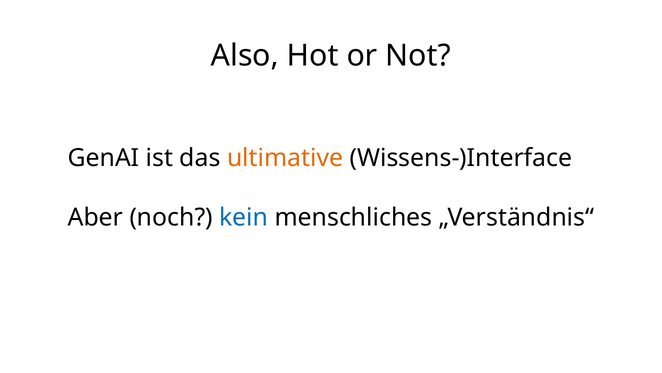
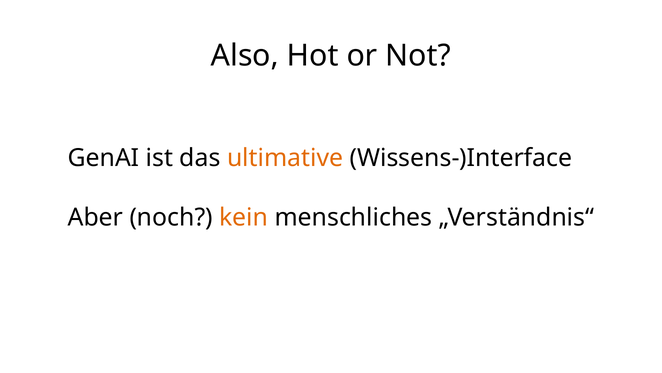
kein colour: blue -> orange
